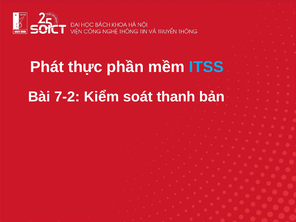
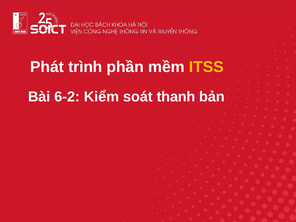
thực: thực -> trình
ITSS colour: light blue -> yellow
7-2: 7-2 -> 6-2
